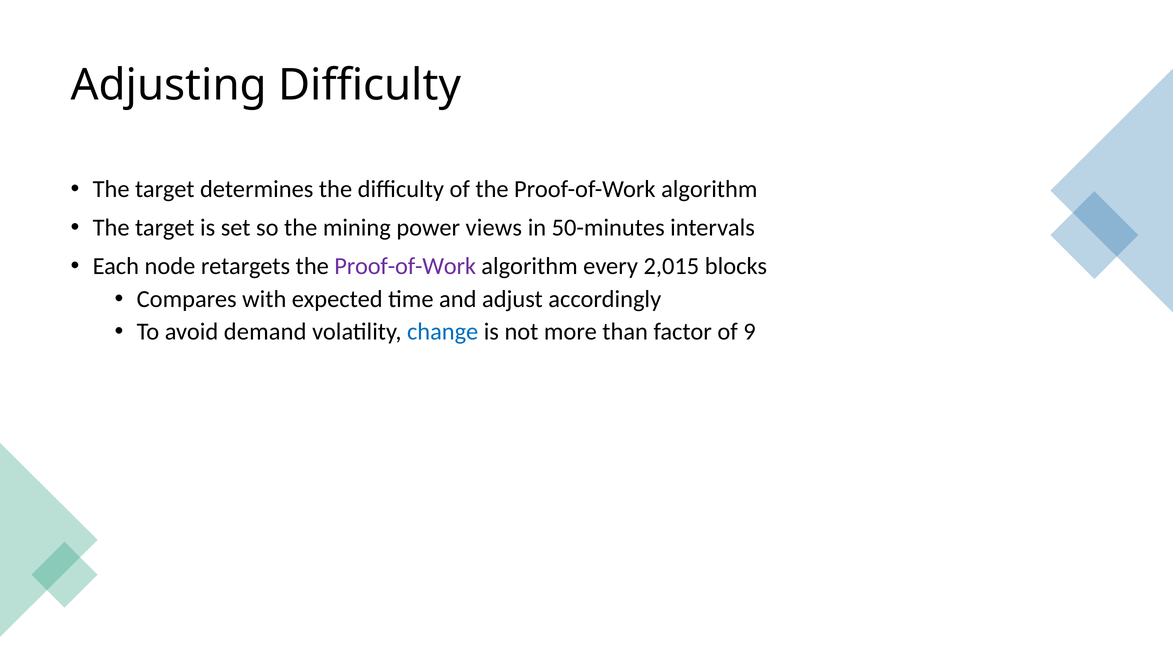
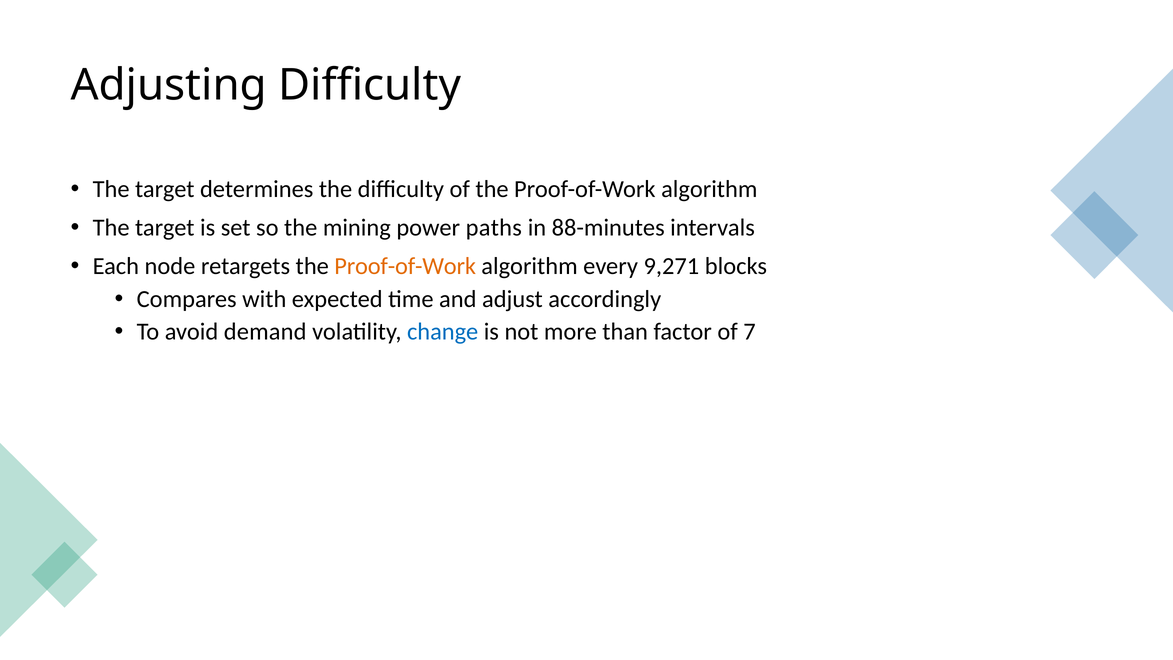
views: views -> paths
50-minutes: 50-minutes -> 88-minutes
Proof-of-Work at (405, 266) colour: purple -> orange
2,015: 2,015 -> 9,271
9: 9 -> 7
